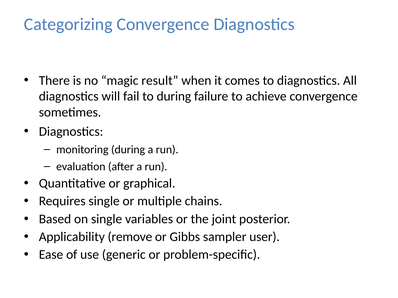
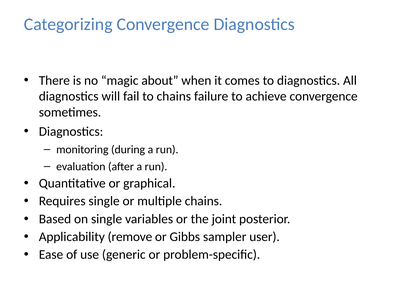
result: result -> about
to during: during -> chains
